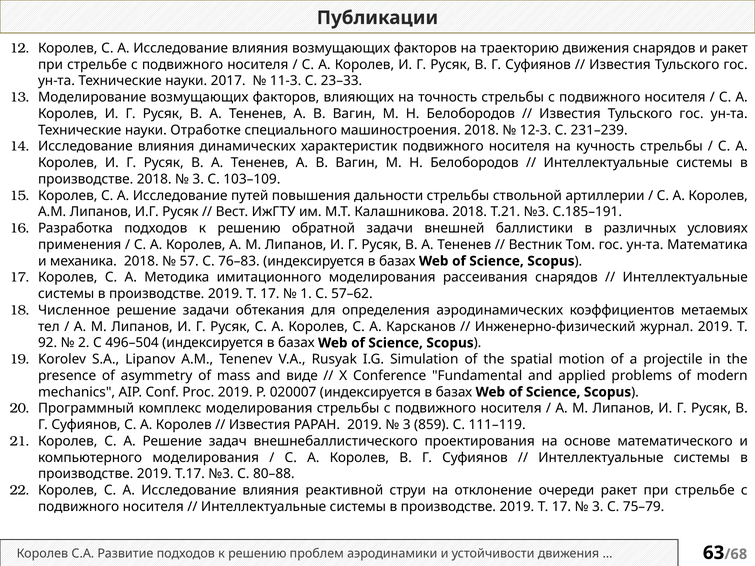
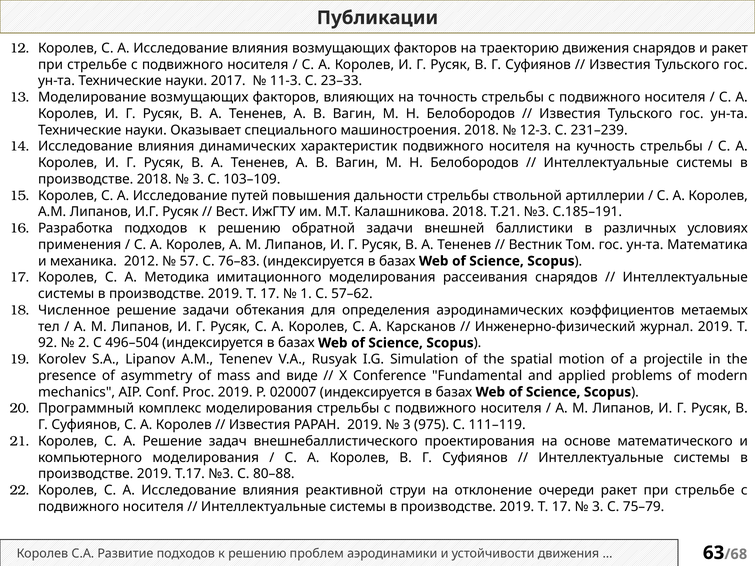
Отработке: Отработке -> Оказывает
механика 2018: 2018 -> 2012
859: 859 -> 975
